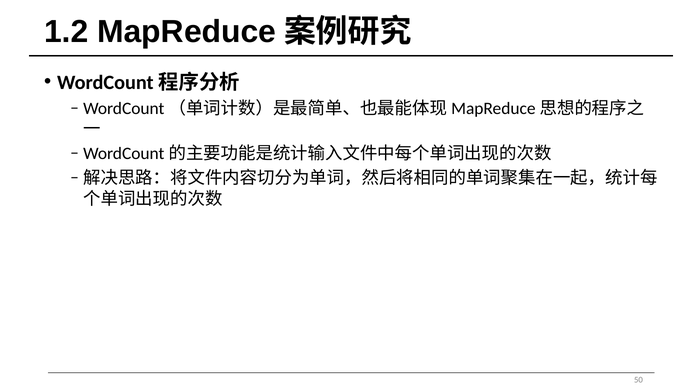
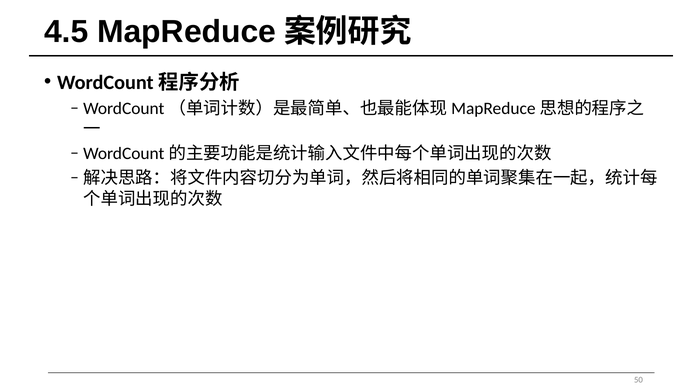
1.2: 1.2 -> 4.5
